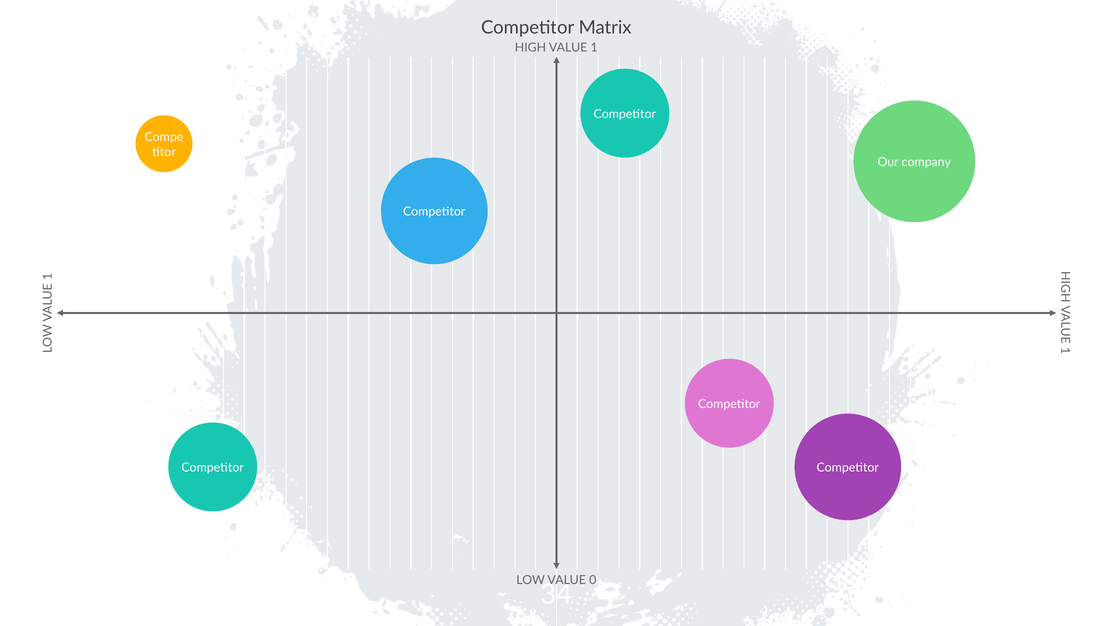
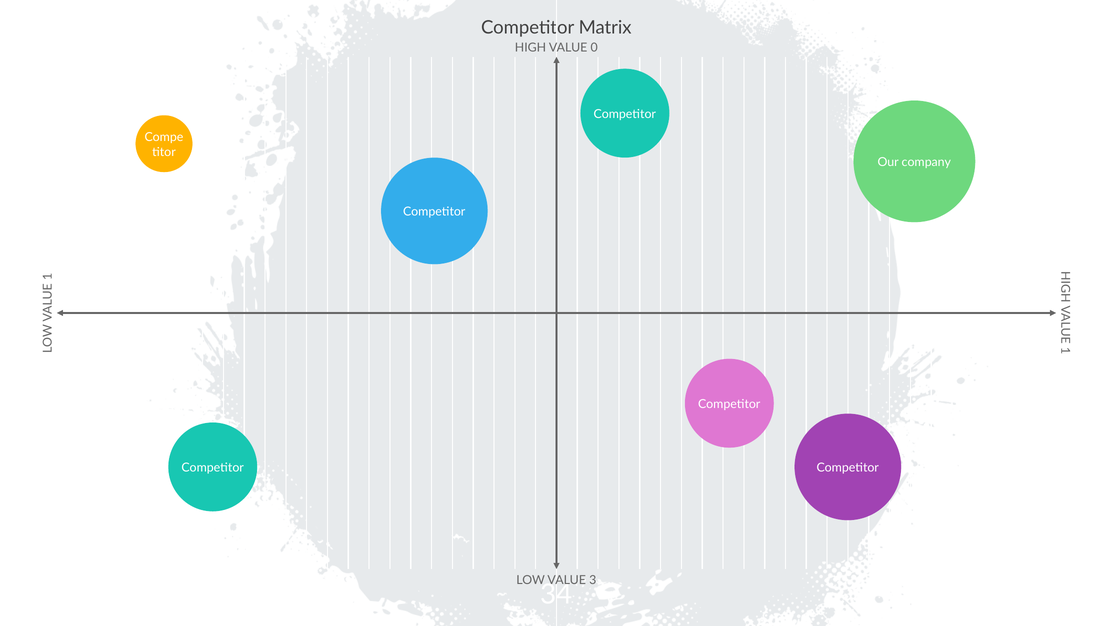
VALUE 1: 1 -> 0
0: 0 -> 3
